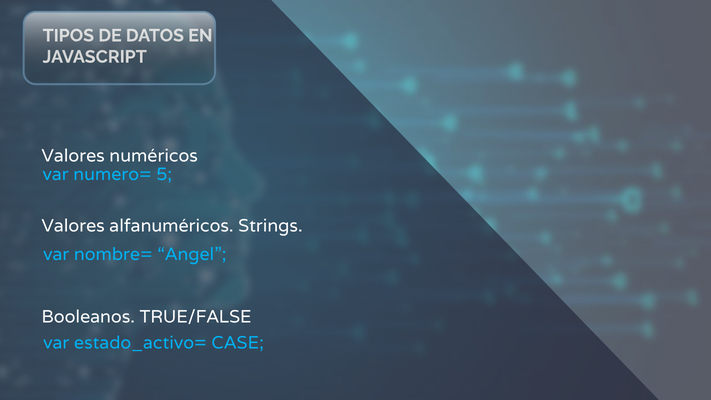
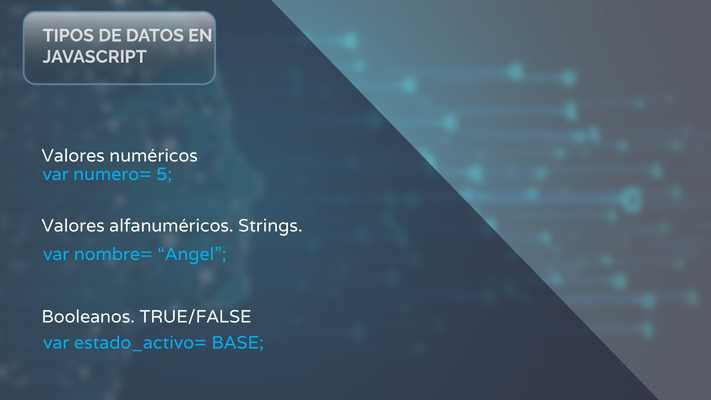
CASE: CASE -> BASE
